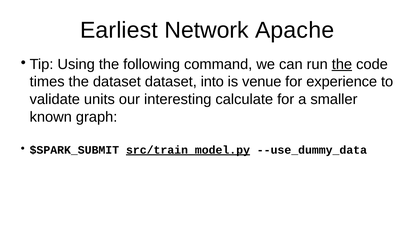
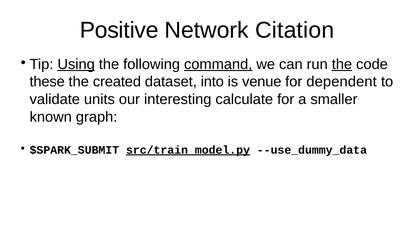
Earliest: Earliest -> Positive
Apache: Apache -> Citation
Using underline: none -> present
command underline: none -> present
times: times -> these
the dataset: dataset -> created
experience: experience -> dependent
